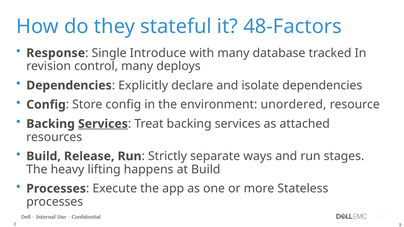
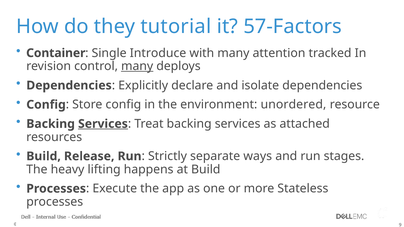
stateful: stateful -> tutorial
48-Factors: 48-Factors -> 57-Factors
Response: Response -> Container
database: database -> attention
many at (137, 66) underline: none -> present
